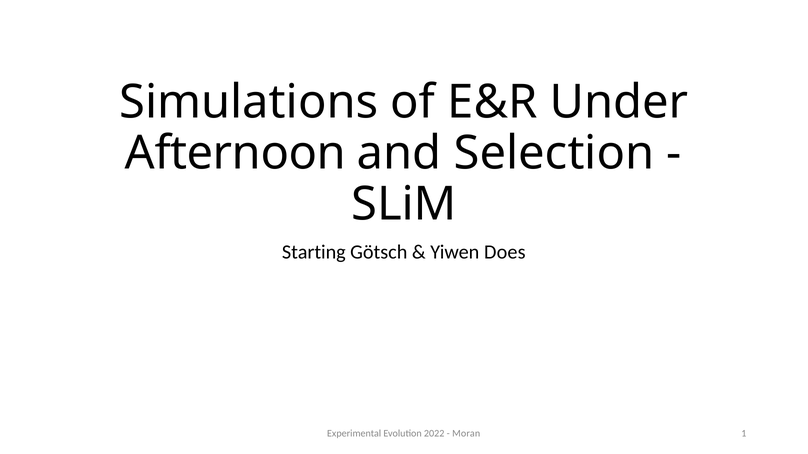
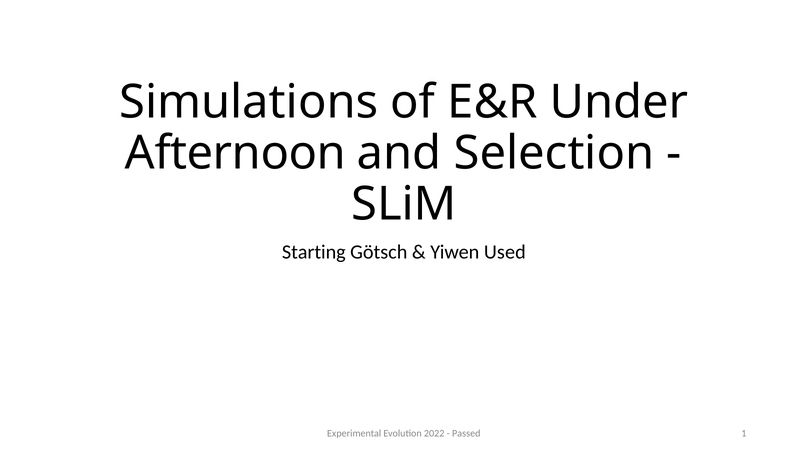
Does: Does -> Used
Moran: Moran -> Passed
